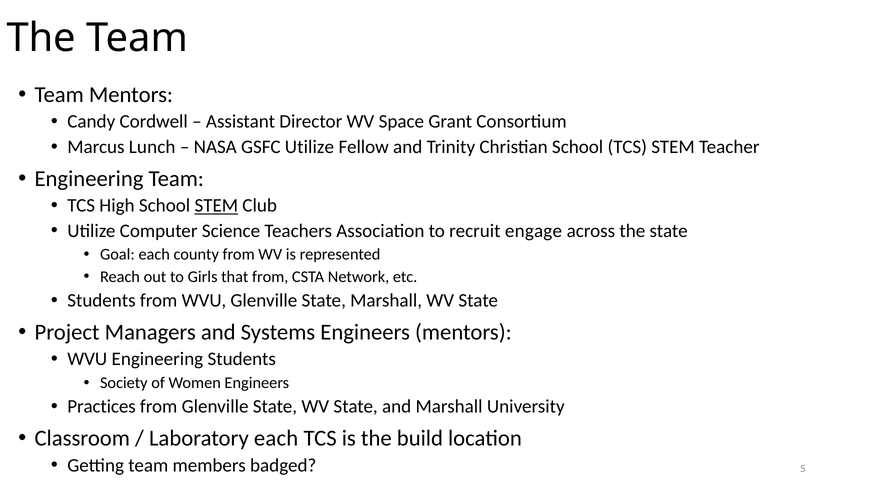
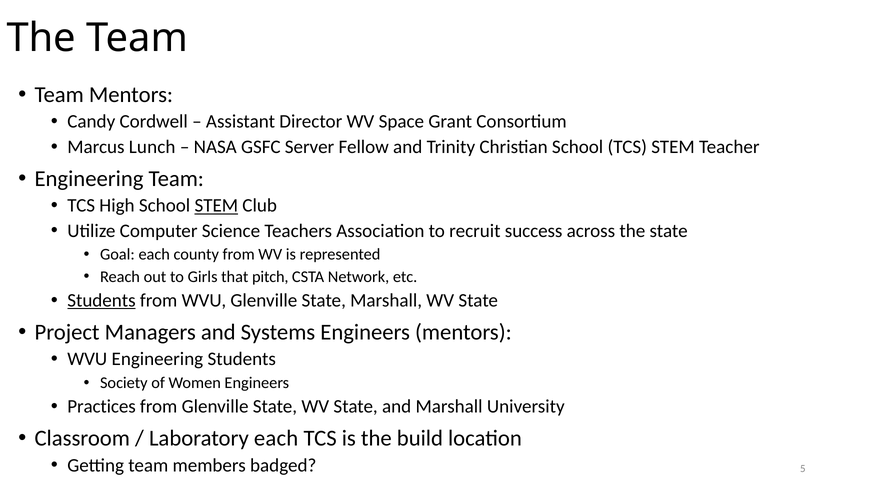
GSFC Utilize: Utilize -> Server
engage: engage -> success
that from: from -> pitch
Students at (101, 300) underline: none -> present
